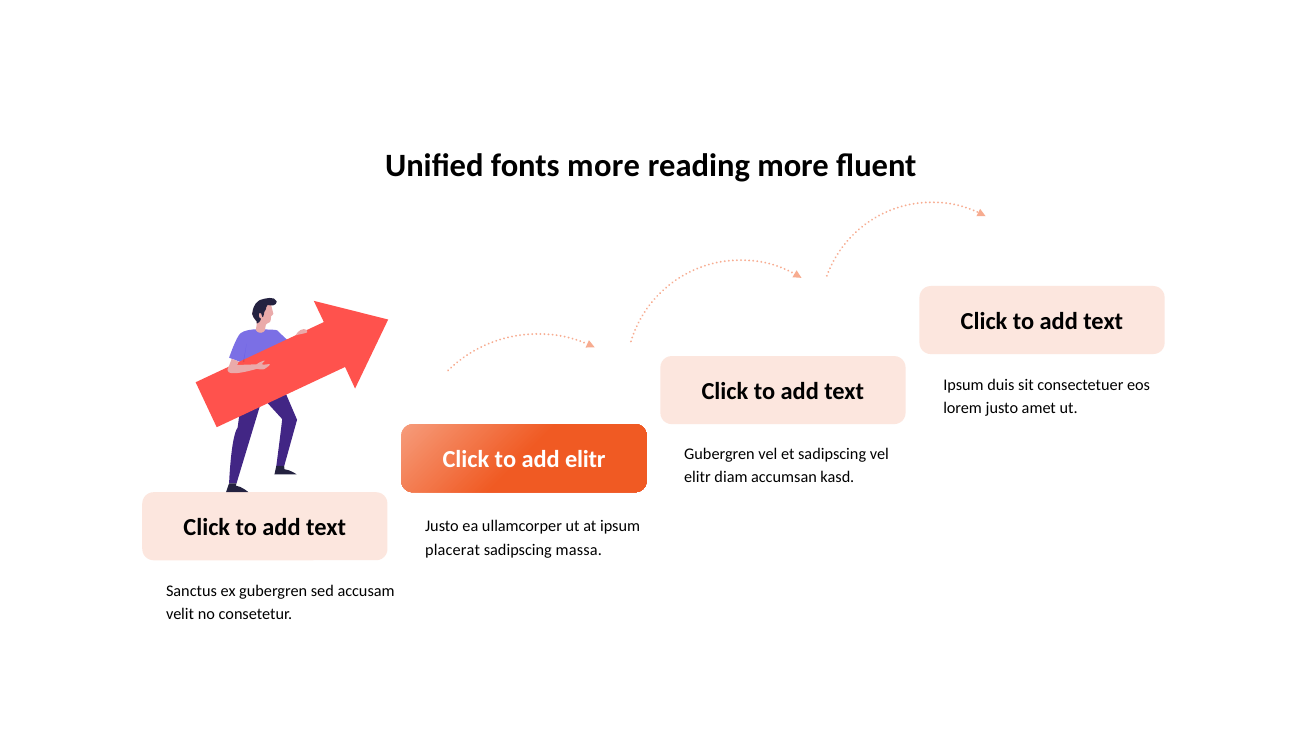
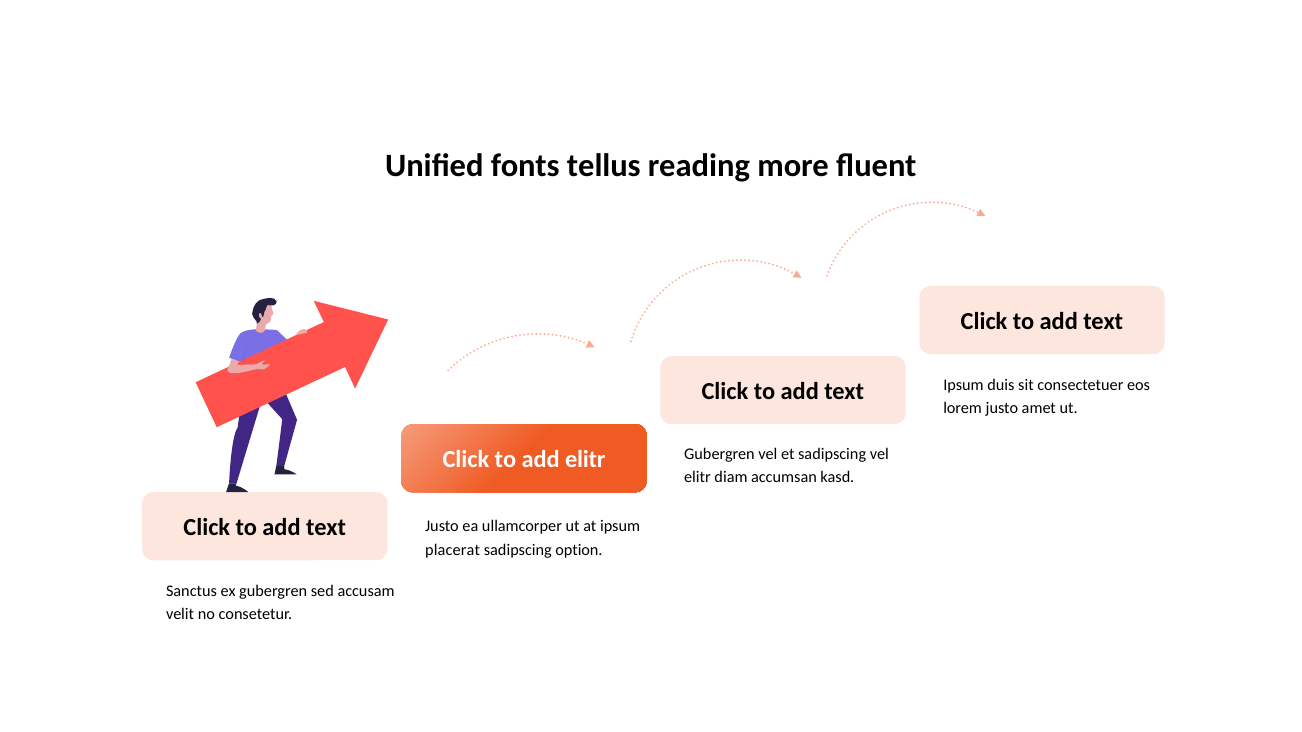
fonts more: more -> tellus
massa: massa -> option
